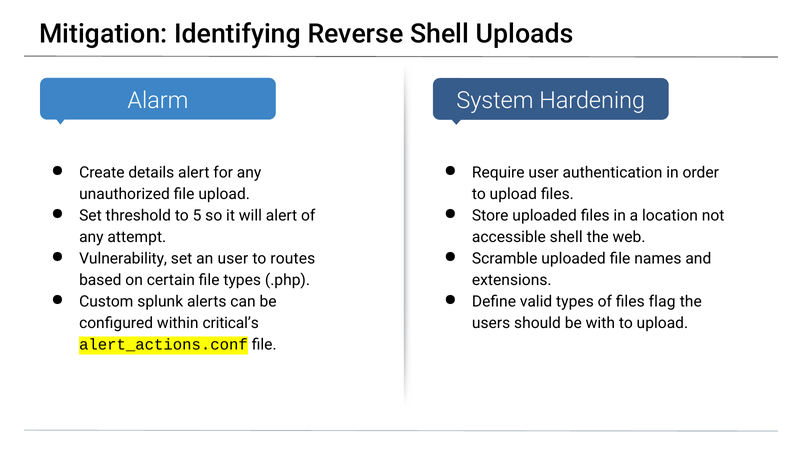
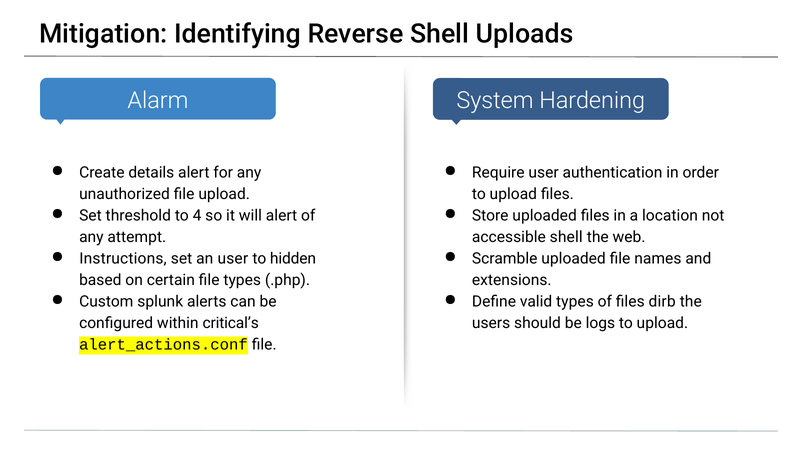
5: 5 -> 4
Vulnerability: Vulnerability -> Instructions
routes: routes -> hidden
flag: flag -> dirb
with: with -> logs
